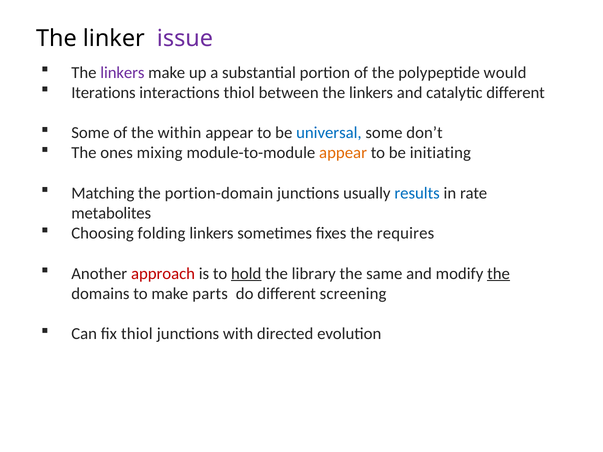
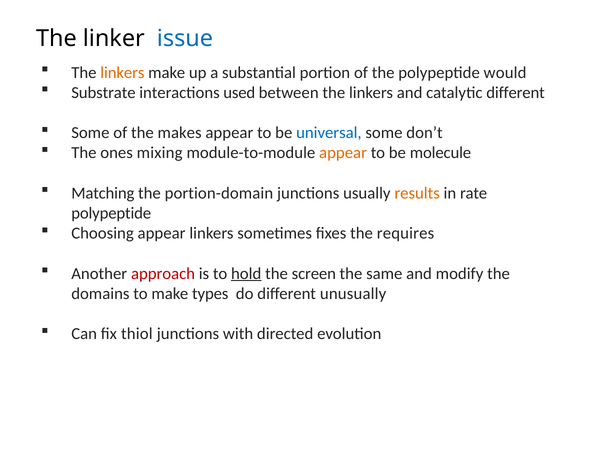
issue colour: purple -> blue
linkers at (122, 73) colour: purple -> orange
Iterations: Iterations -> Substrate
interactions thiol: thiol -> used
within: within -> makes
initiating: initiating -> molecule
results colour: blue -> orange
metabolites at (111, 213): metabolites -> polypeptide
Choosing folding: folding -> appear
library: library -> screen
the at (499, 274) underline: present -> none
parts: parts -> types
screening: screening -> unusually
